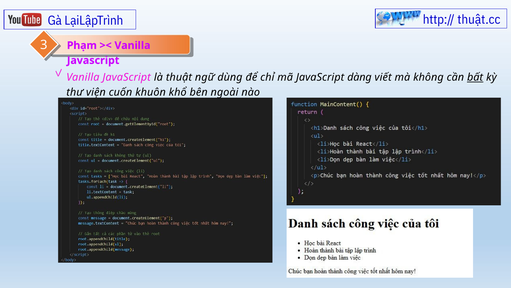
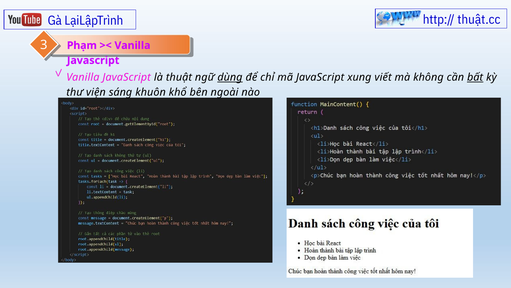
dùng underline: none -> present
dàng: dàng -> xung
cuốn: cuốn -> sáng
